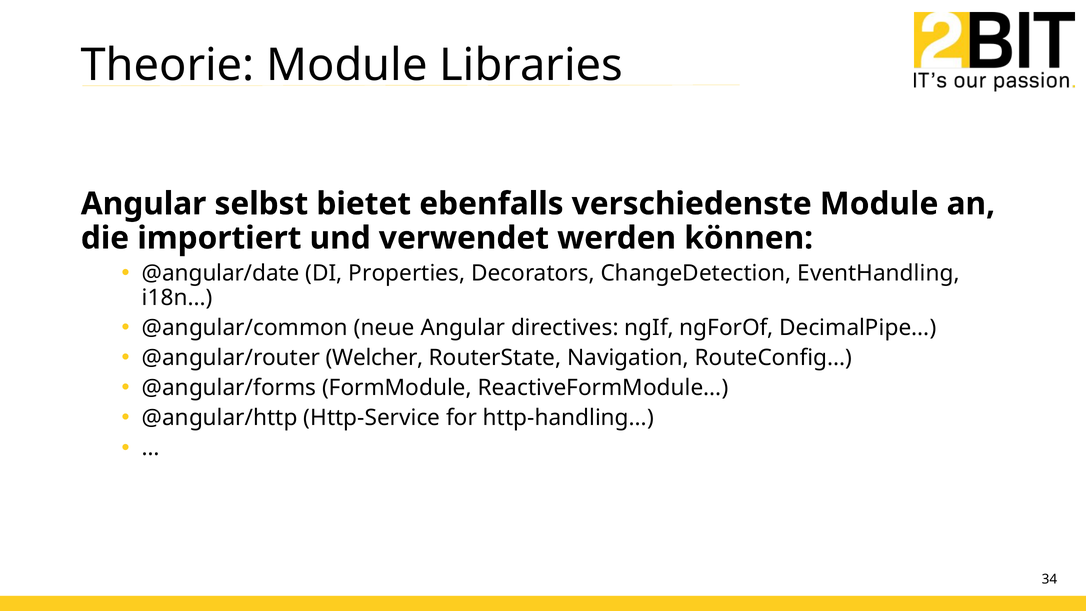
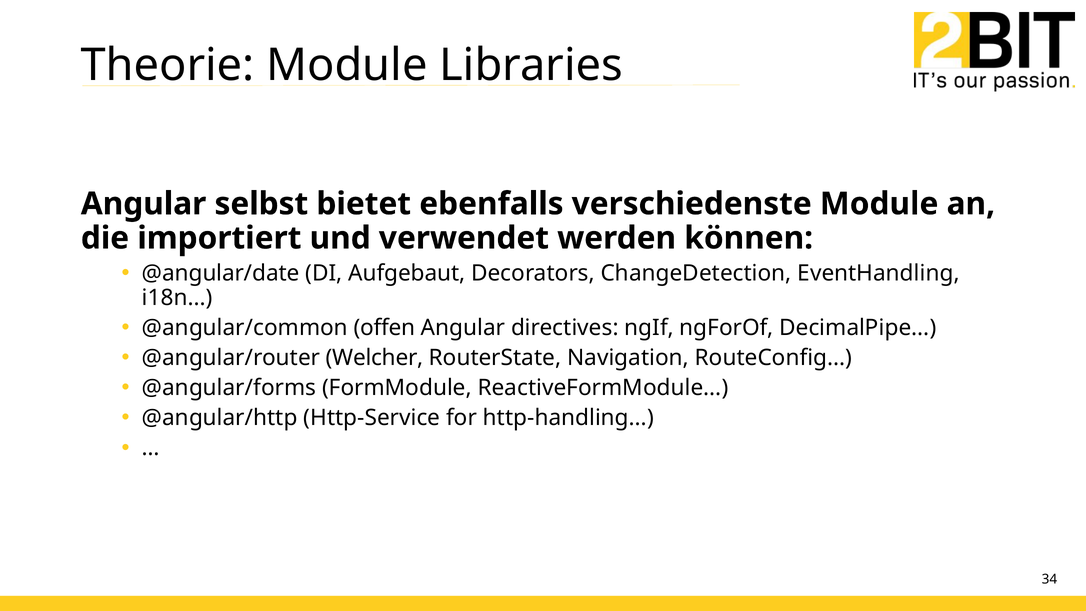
Properties: Properties -> Aufgebaut
neue: neue -> offen
